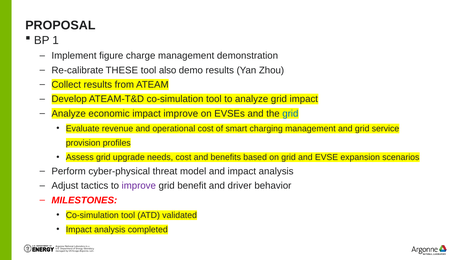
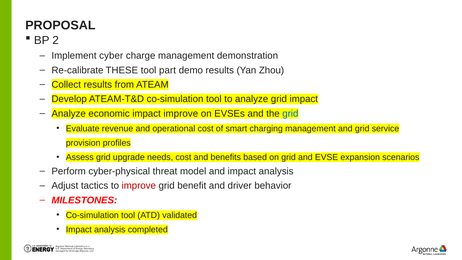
1: 1 -> 2
figure: figure -> cyber
also: also -> part
improve at (139, 186) colour: purple -> red
